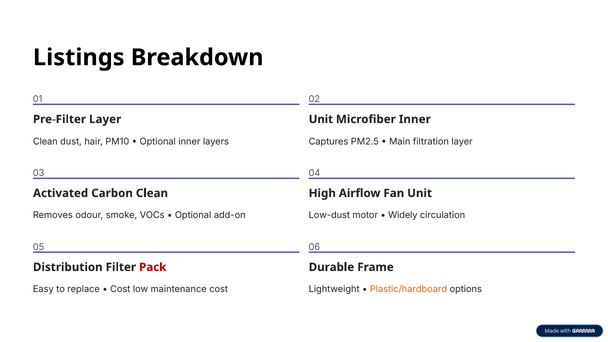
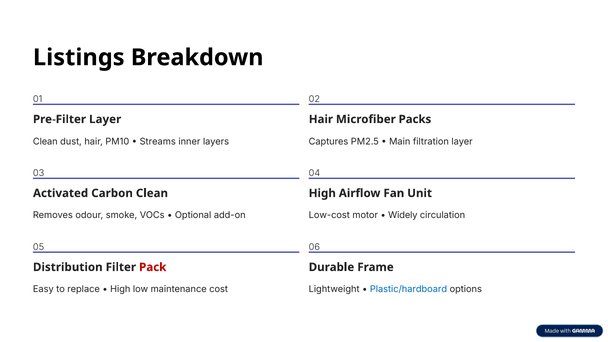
Unit at (321, 119): Unit -> Hair
Microfiber Inner: Inner -> Packs
Optional at (158, 141): Optional -> Streams
Low-dust: Low-dust -> Low-cost
Cost at (120, 289): Cost -> High
Plastic/hardboard colour: orange -> blue
